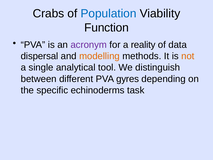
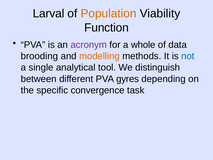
Crabs: Crabs -> Larval
Population colour: blue -> orange
reality: reality -> whole
dispersal: dispersal -> brooding
not colour: orange -> blue
echinoderms: echinoderms -> convergence
